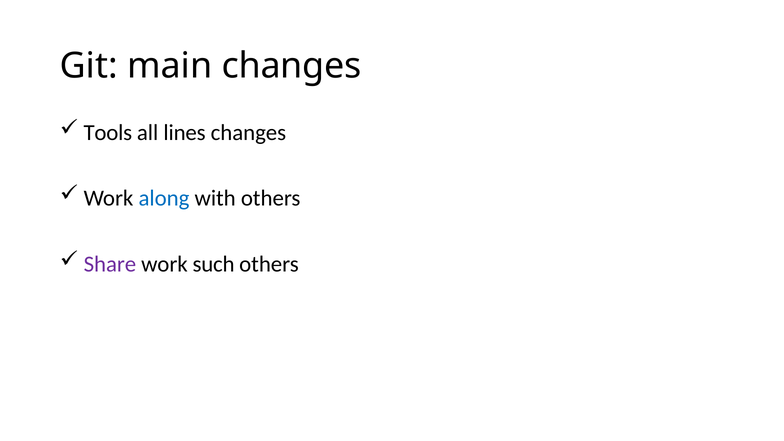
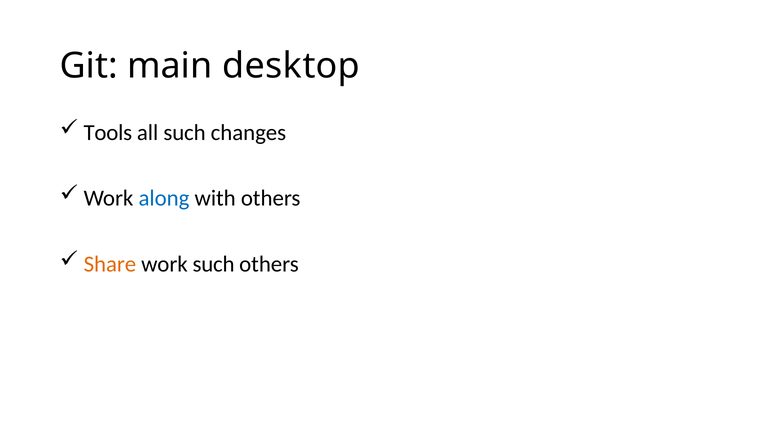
main changes: changes -> desktop
all lines: lines -> such
Share colour: purple -> orange
